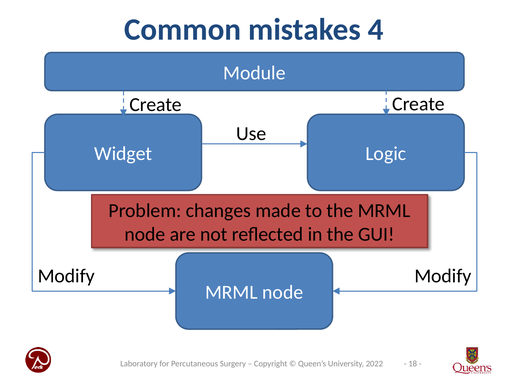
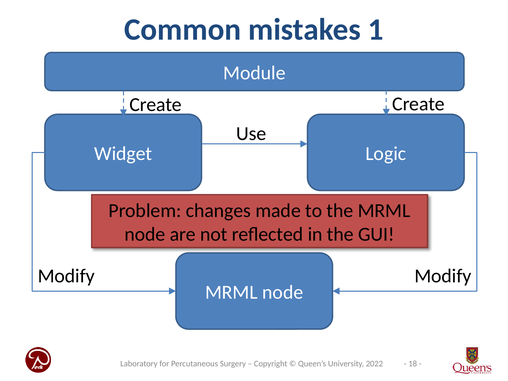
4: 4 -> 1
